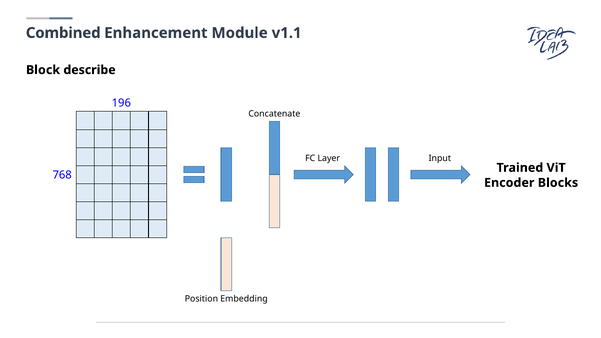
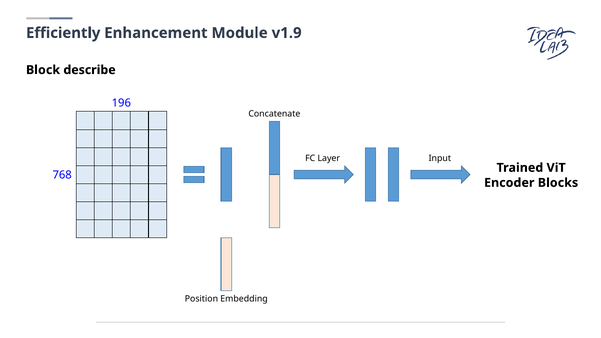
Combined: Combined -> Efficiently
v1.1: v1.1 -> v1.9
